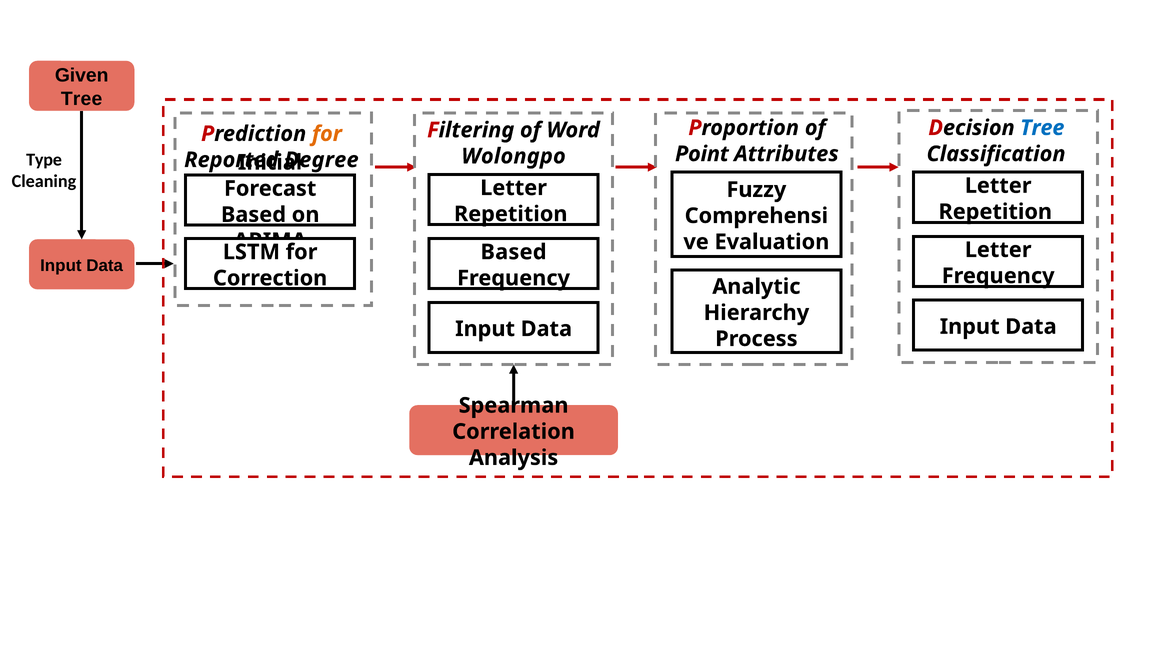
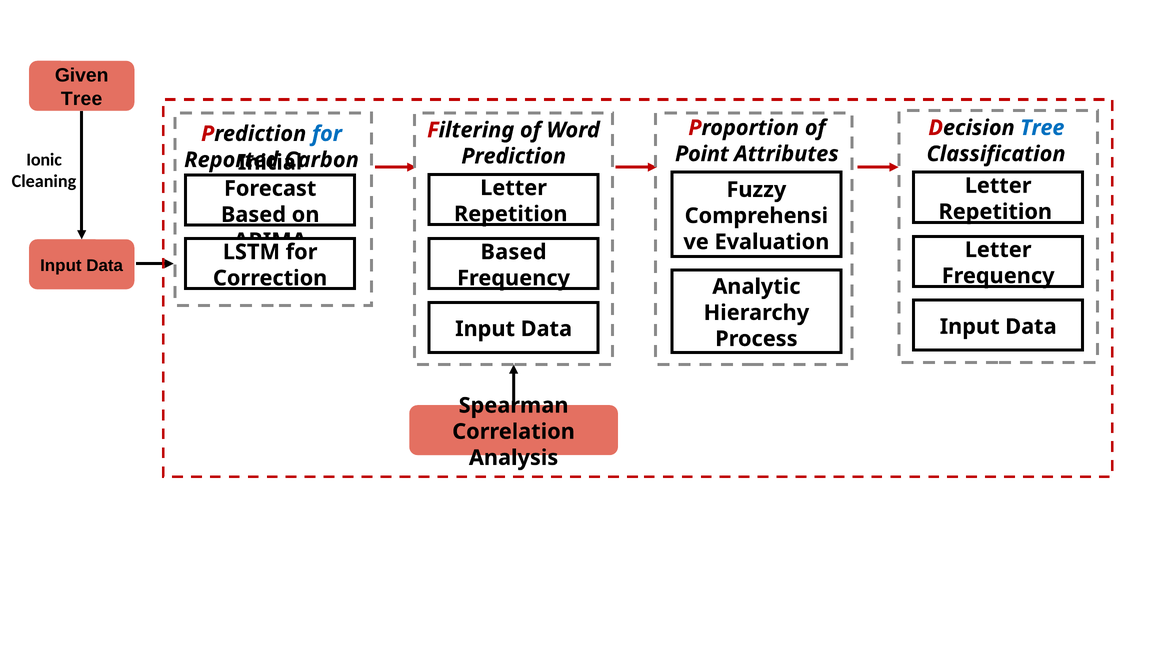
for at (327, 134) colour: orange -> blue
Type: Type -> Ionic
Wolongpo at (514, 156): Wolongpo -> Prediction
Degree: Degree -> Carbon
